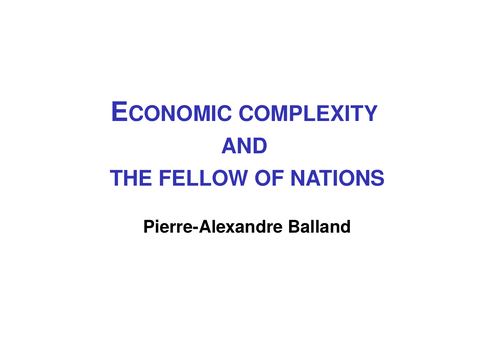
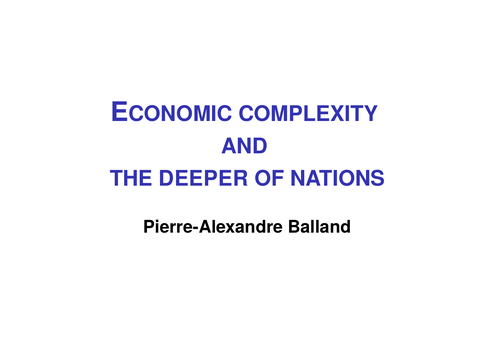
FELLOW: FELLOW -> DEEPER
